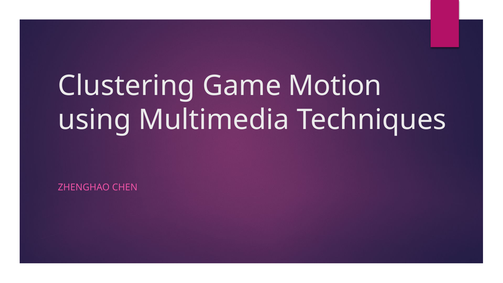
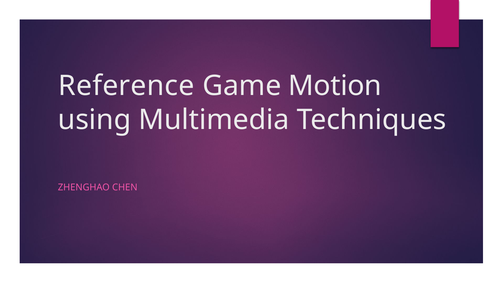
Clustering: Clustering -> Reference
